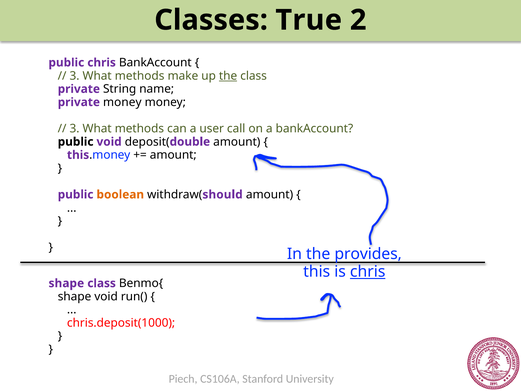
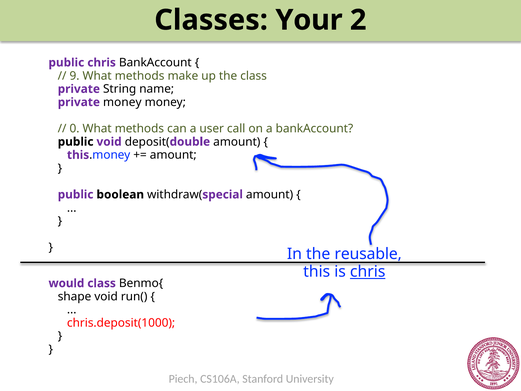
True: True -> Your
3 at (74, 76): 3 -> 9
the at (228, 76) underline: present -> none
3 at (74, 128): 3 -> 0
boolean colour: orange -> black
should: should -> special
provides: provides -> reusable
shape at (66, 283): shape -> would
